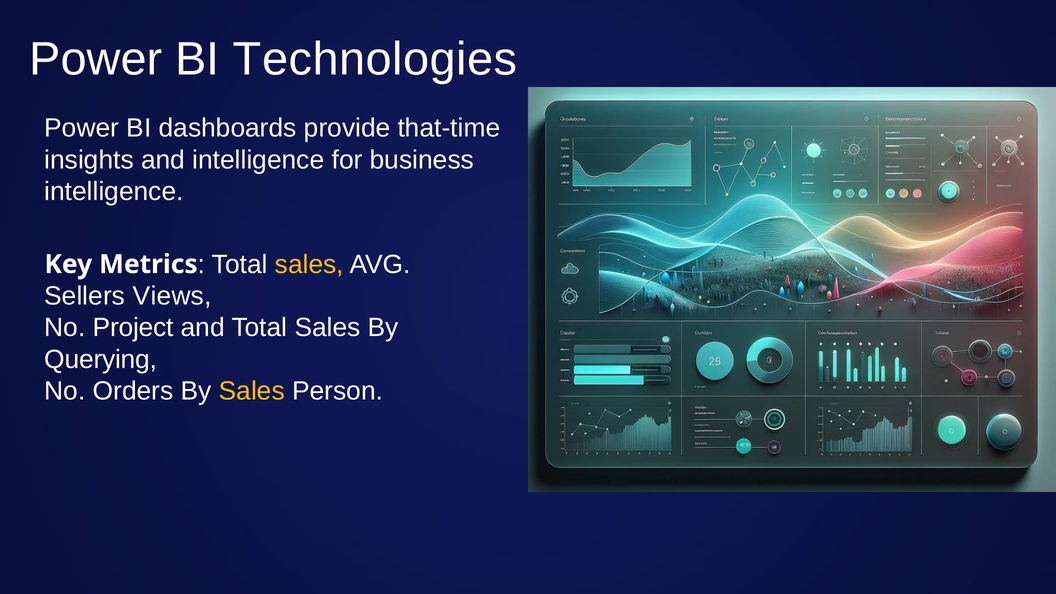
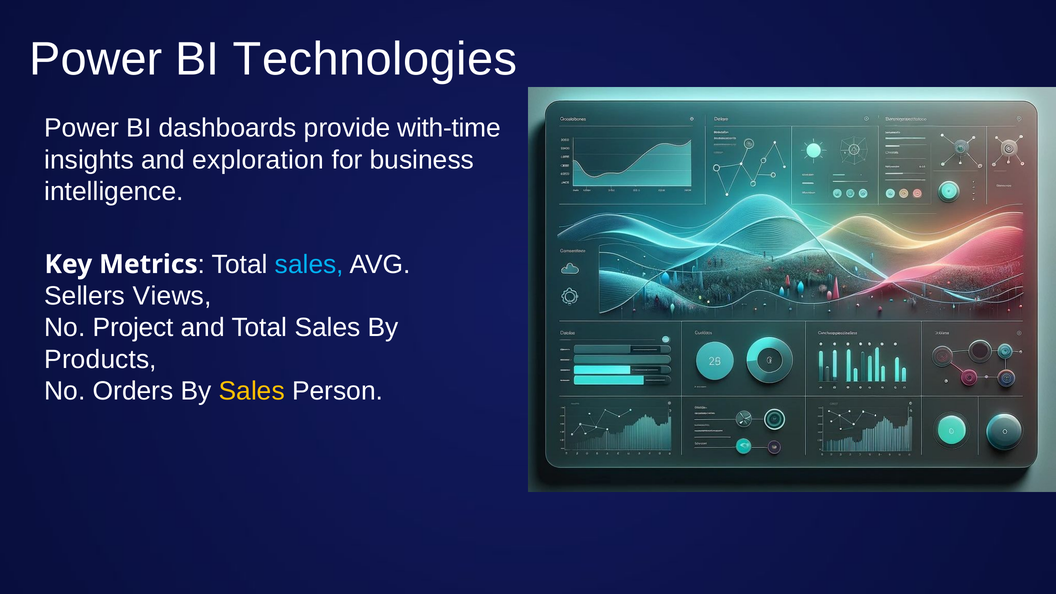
that-time: that-time -> with-time
and intelligence: intelligence -> exploration
sales at (309, 264) colour: yellow -> light blue
Querying: Querying -> Products
